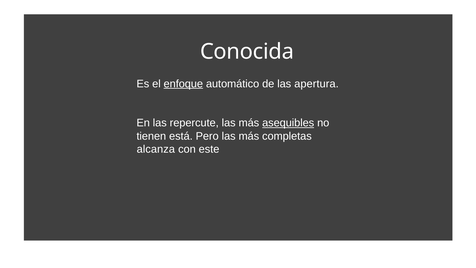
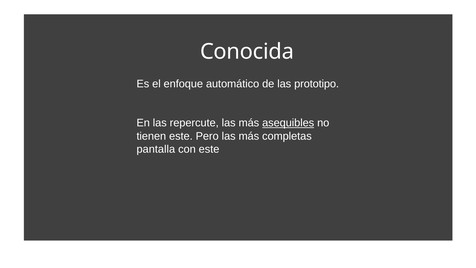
enfoque underline: present -> none
apertura: apertura -> prototipo
tienen está: está -> este
alcanza: alcanza -> pantalla
